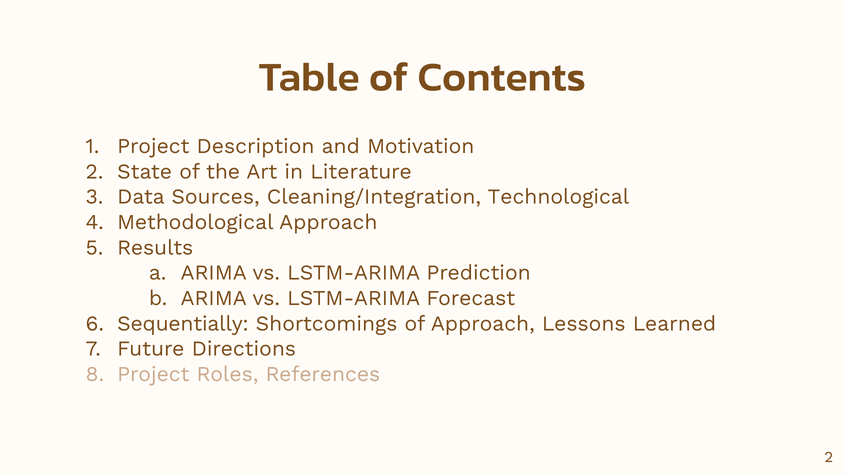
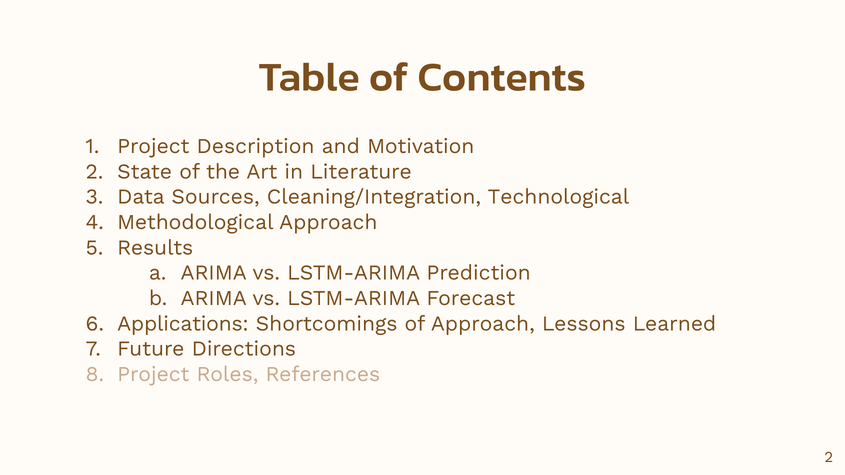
Sequentially: Sequentially -> Applications
